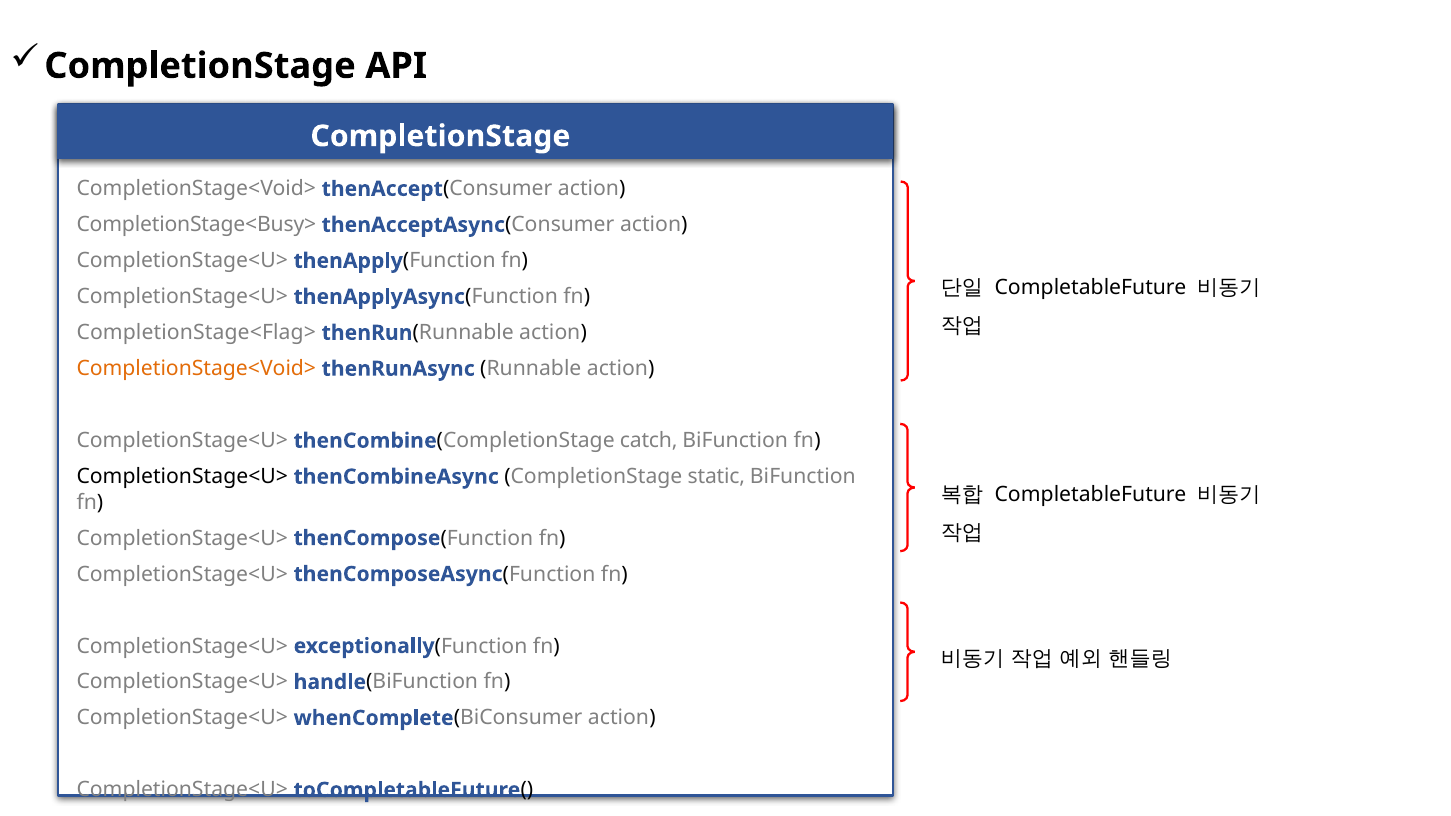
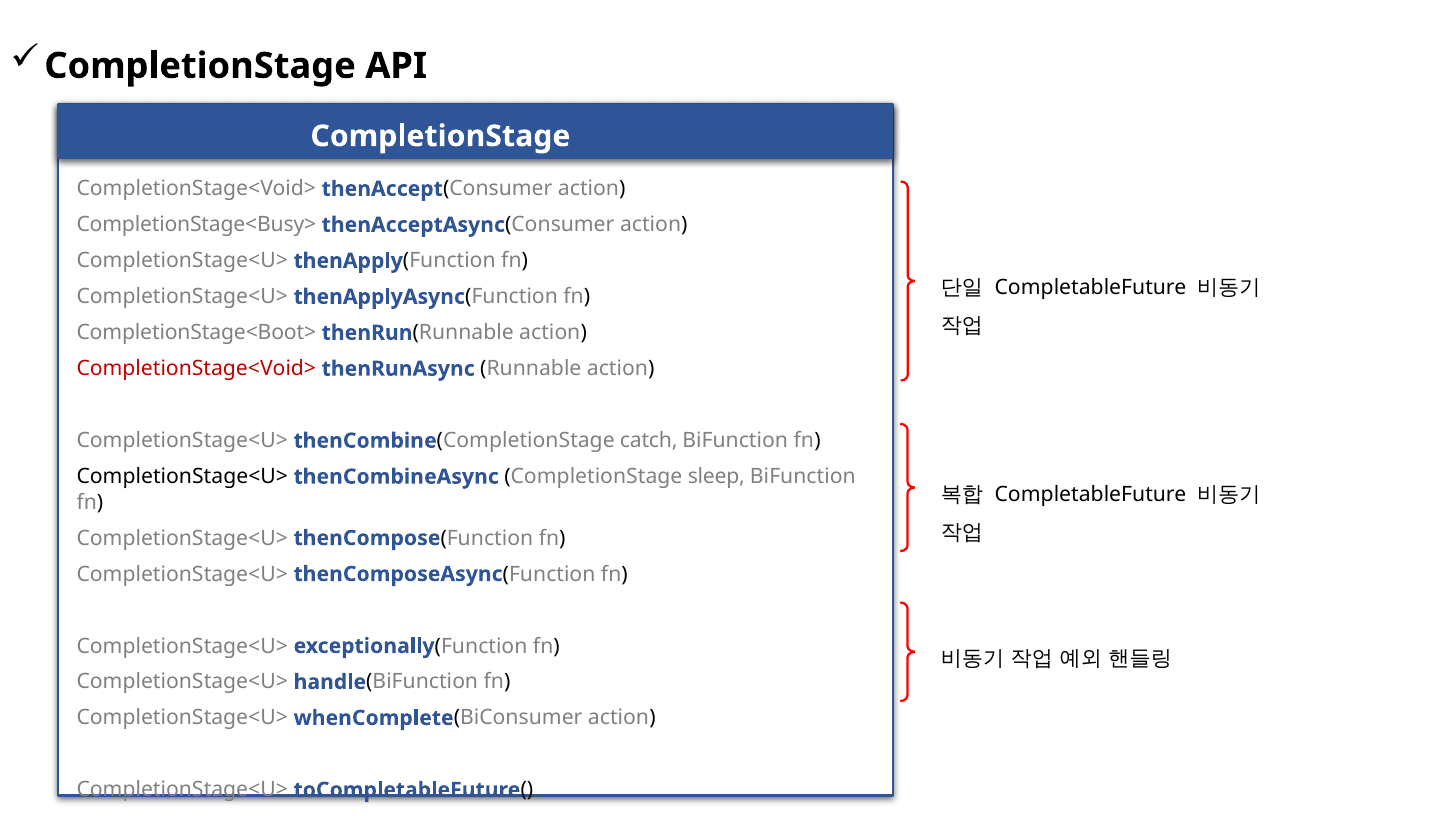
CompletionStage<Flag>: CompletionStage<Flag> -> CompletionStage<Boot>
CompletionStage<Void> at (196, 369) colour: orange -> red
static: static -> sleep
